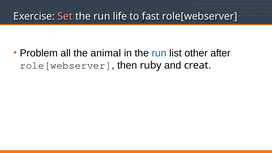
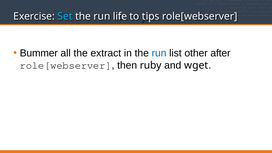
Set colour: pink -> light blue
fast: fast -> tips
Problem: Problem -> Bummer
animal: animal -> extract
creat: creat -> wget
